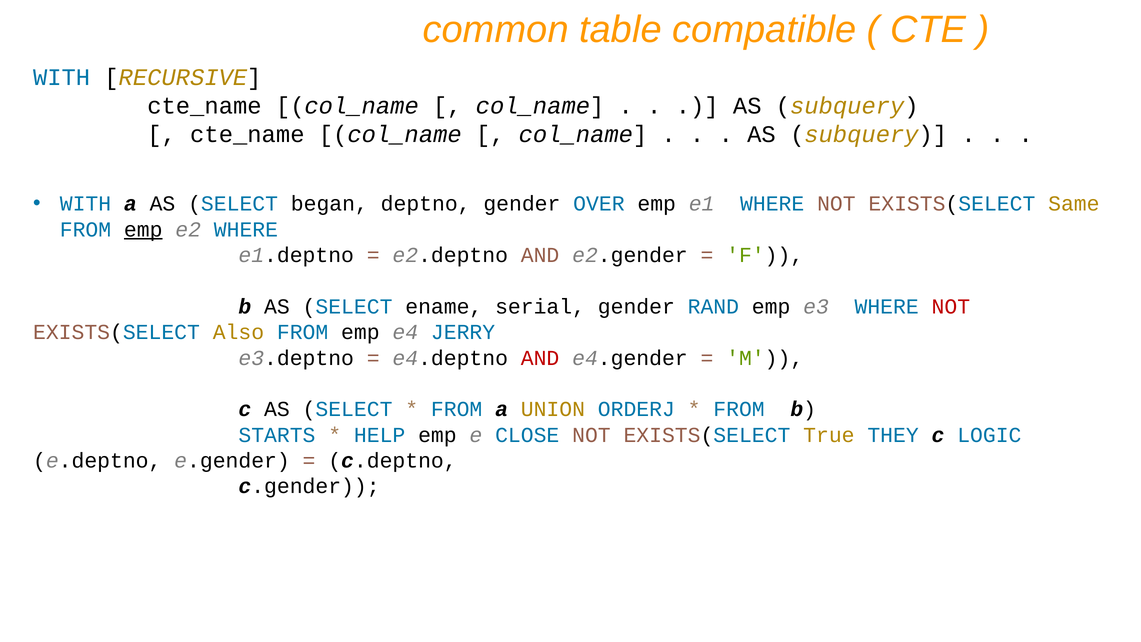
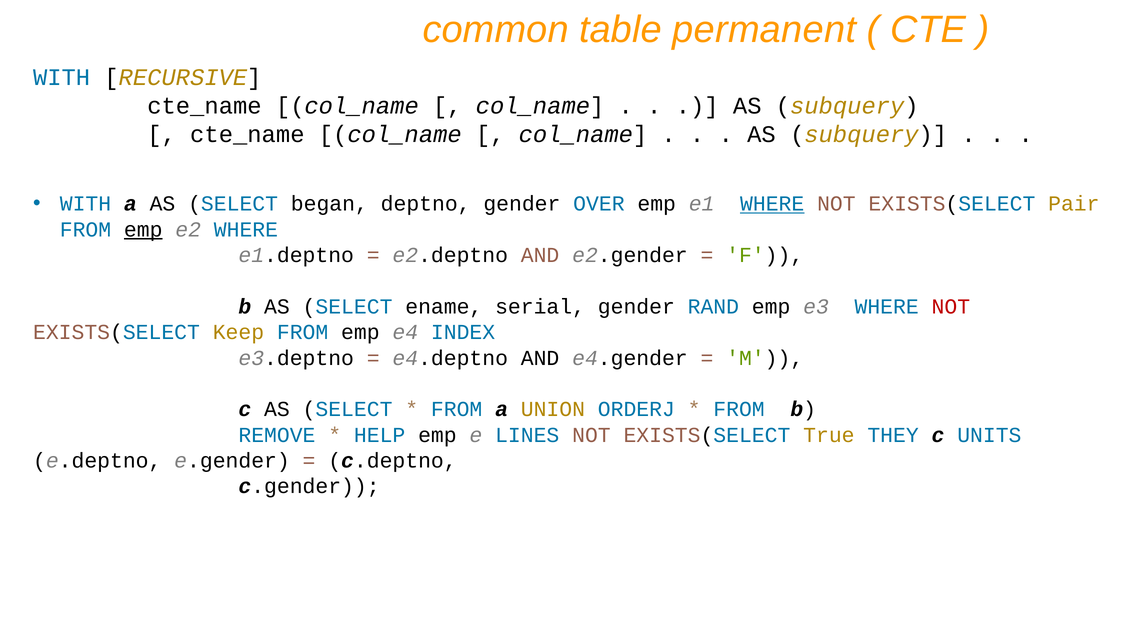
compatible: compatible -> permanent
WHERE at (772, 204) underline: none -> present
Same: Same -> Pair
Also: Also -> Keep
JERRY: JERRY -> INDEX
AND at (540, 358) colour: red -> black
STARTS: STARTS -> REMOVE
CLOSE: CLOSE -> LINES
LOGIC: LOGIC -> UNITS
